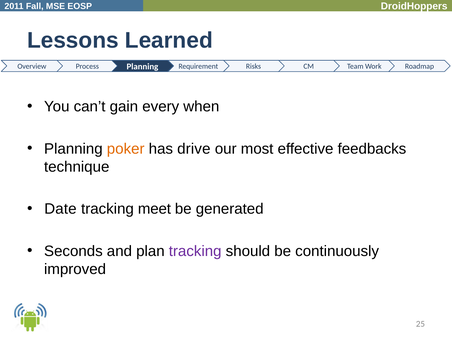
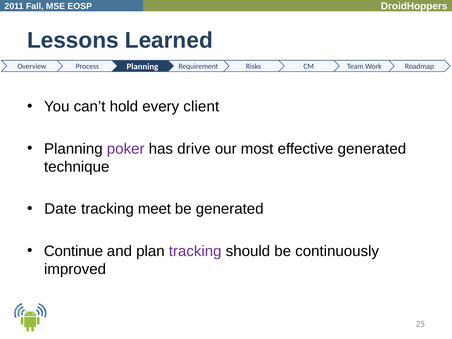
gain: gain -> hold
when: when -> client
poker colour: orange -> purple
effective feedbacks: feedbacks -> generated
Seconds: Seconds -> Continue
